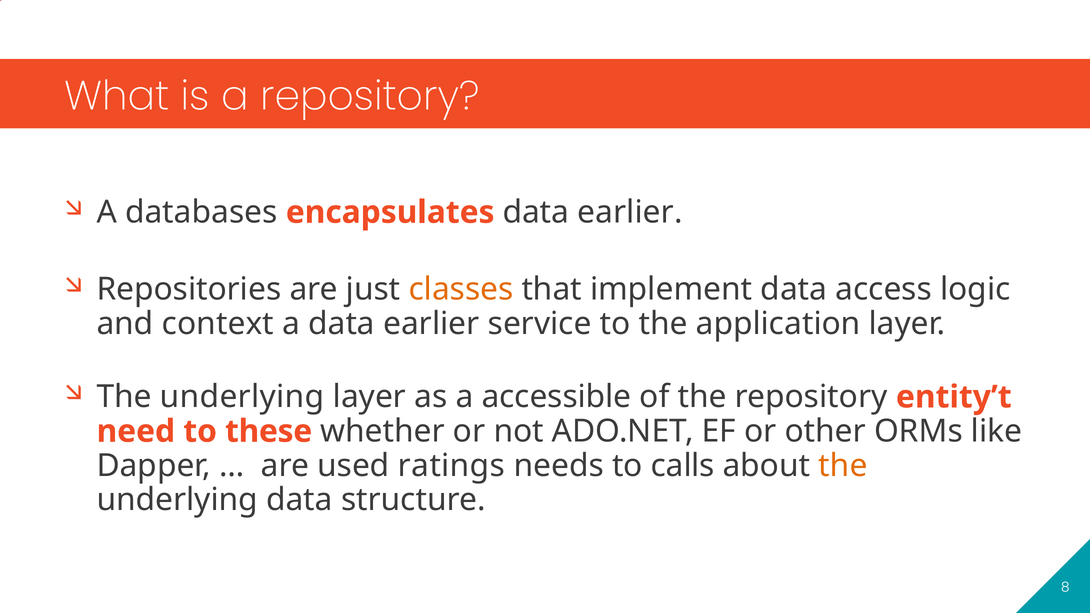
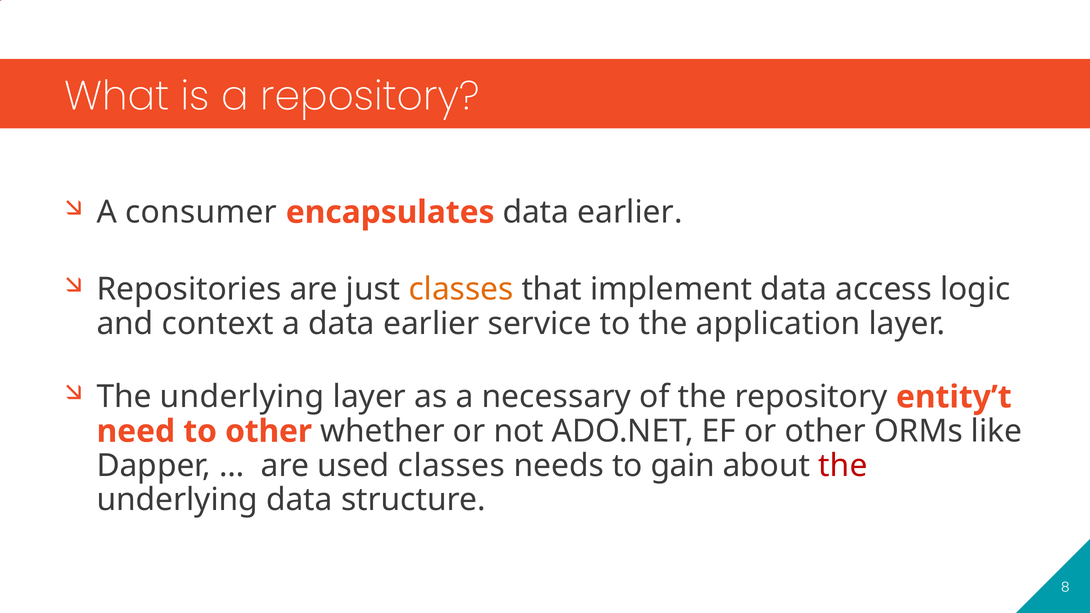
databases: databases -> consumer
accessible: accessible -> necessary
to these: these -> other
used ratings: ratings -> classes
calls: calls -> gain
the at (843, 466) colour: orange -> red
